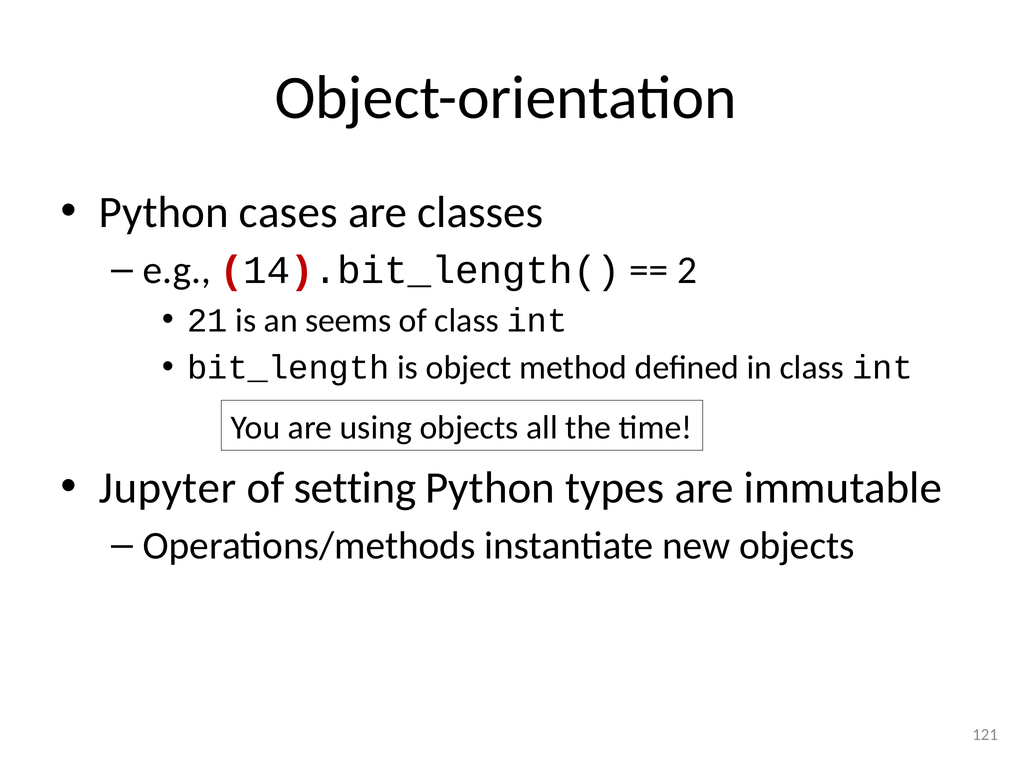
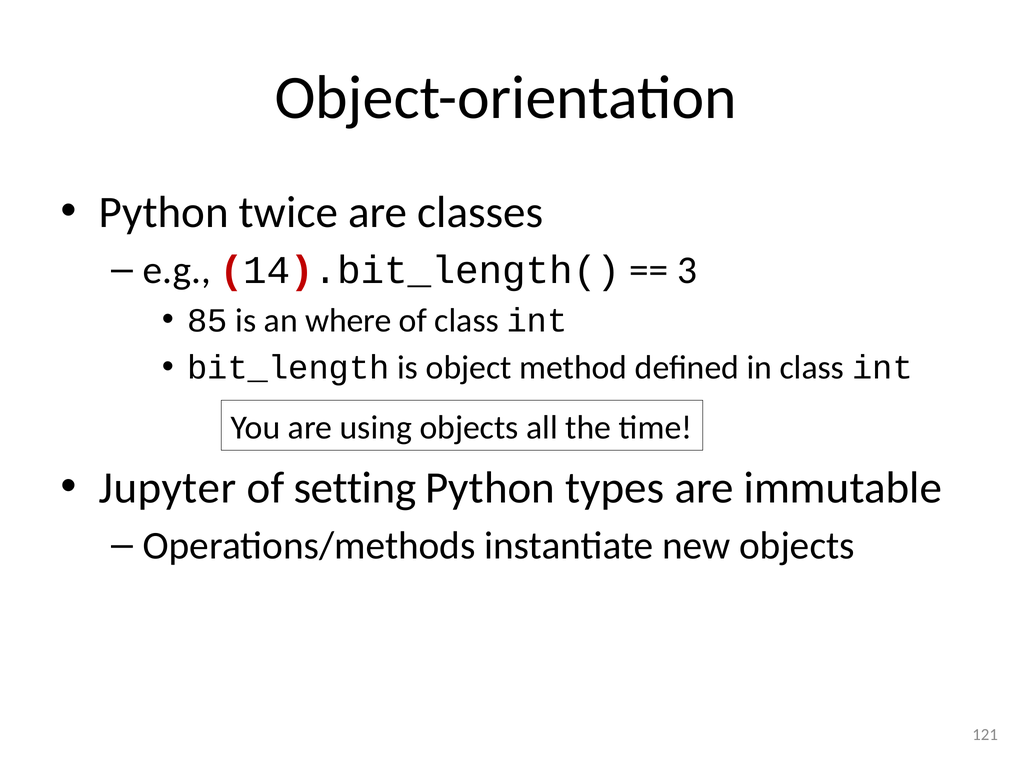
cases: cases -> twice
2: 2 -> 3
21: 21 -> 85
seems: seems -> where
